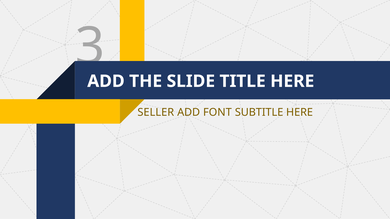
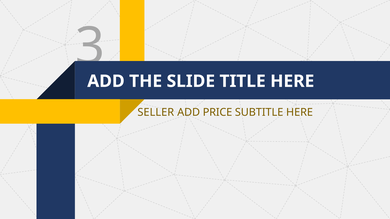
FONT: FONT -> PRICE
